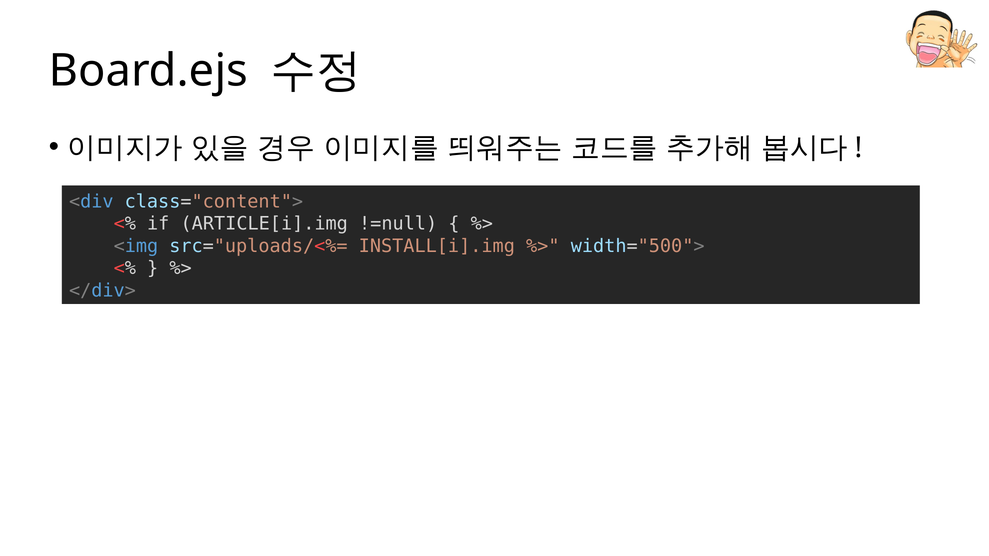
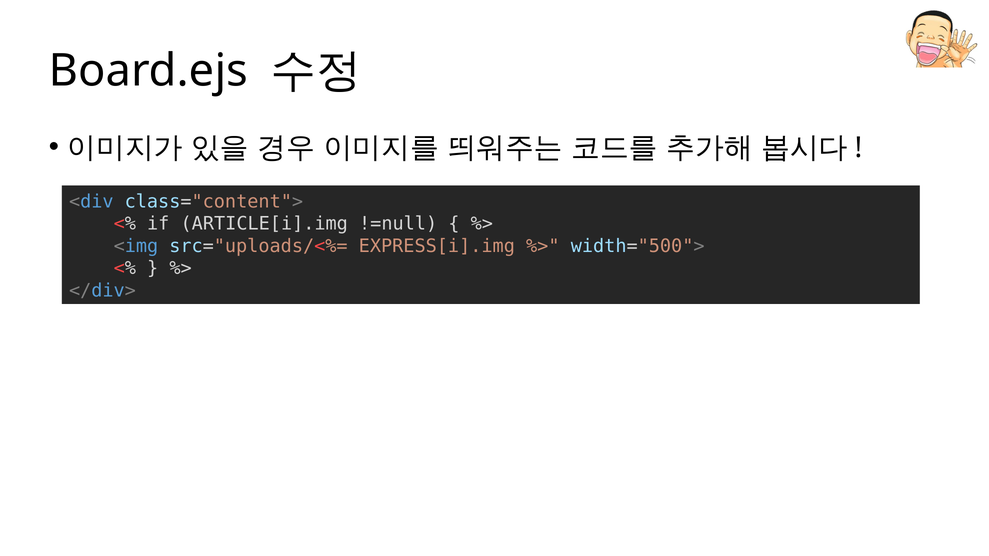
INSTALL[i].img: INSTALL[i].img -> EXPRESS[i].img
